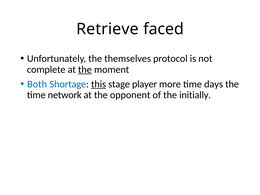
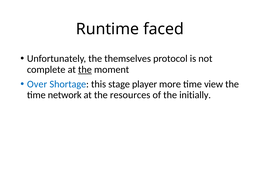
Retrieve: Retrieve -> Runtime
Both: Both -> Over
this underline: present -> none
days: days -> view
opponent: opponent -> resources
